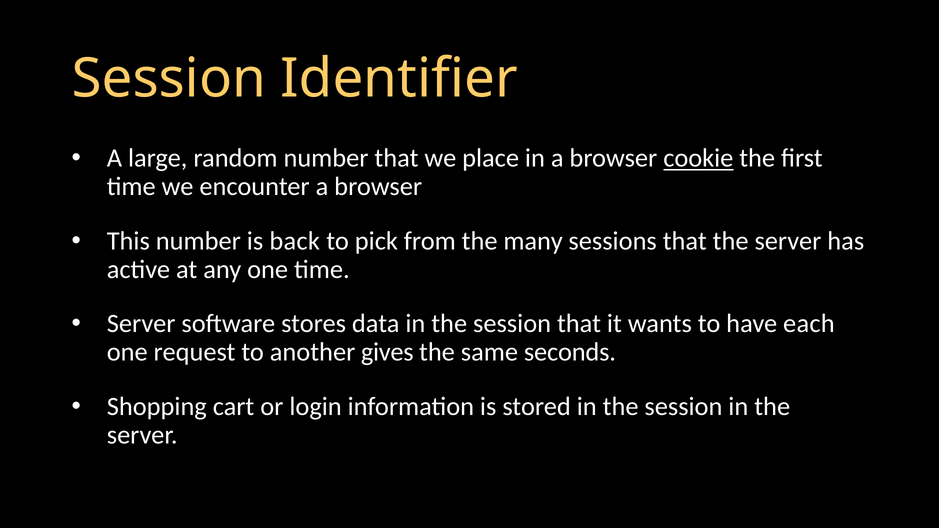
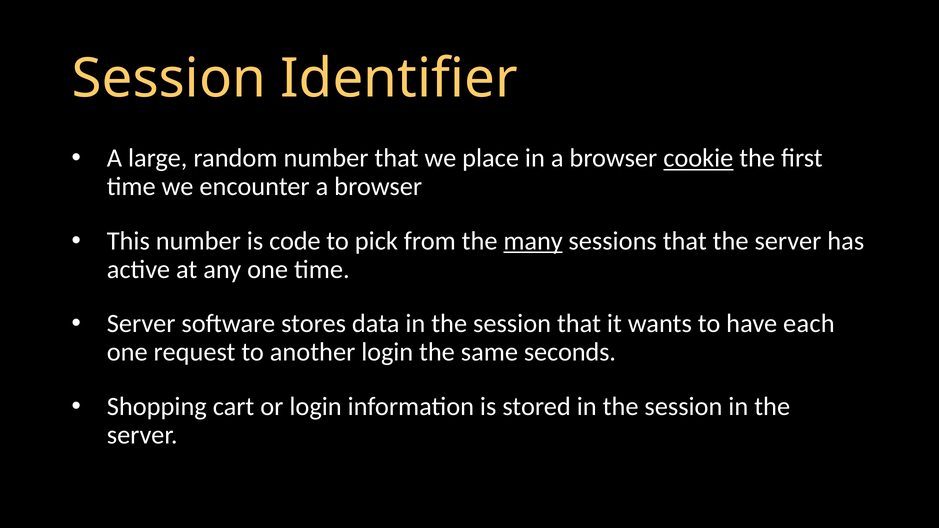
back: back -> code
many underline: none -> present
another gives: gives -> login
